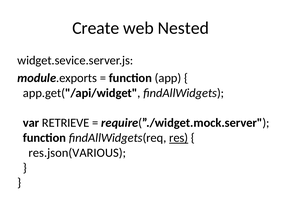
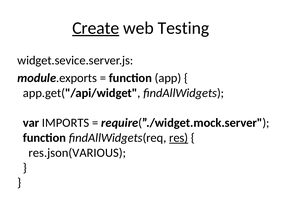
Create underline: none -> present
Nested: Nested -> Testing
RETRIEVE: RETRIEVE -> IMPORTS
